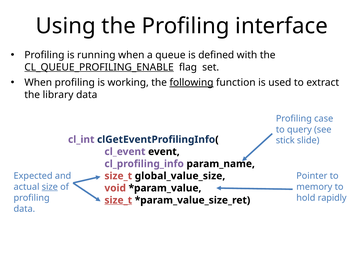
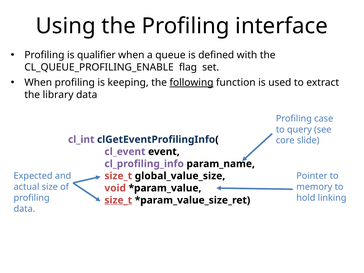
running: running -> qualifier
CL_QUEUE_PROFILING_ENABLE underline: present -> none
working: working -> keeping
stick: stick -> core
size underline: present -> none
rapidly: rapidly -> linking
